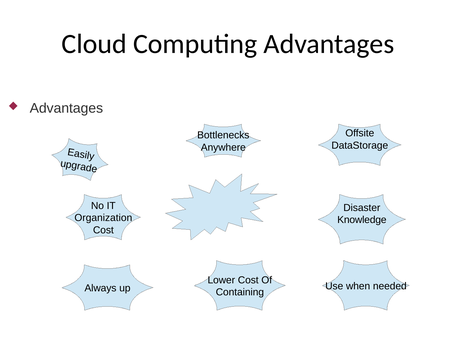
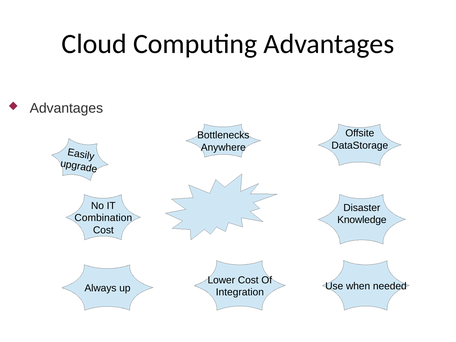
Organization: Organization -> Combination
Containing: Containing -> Integration
